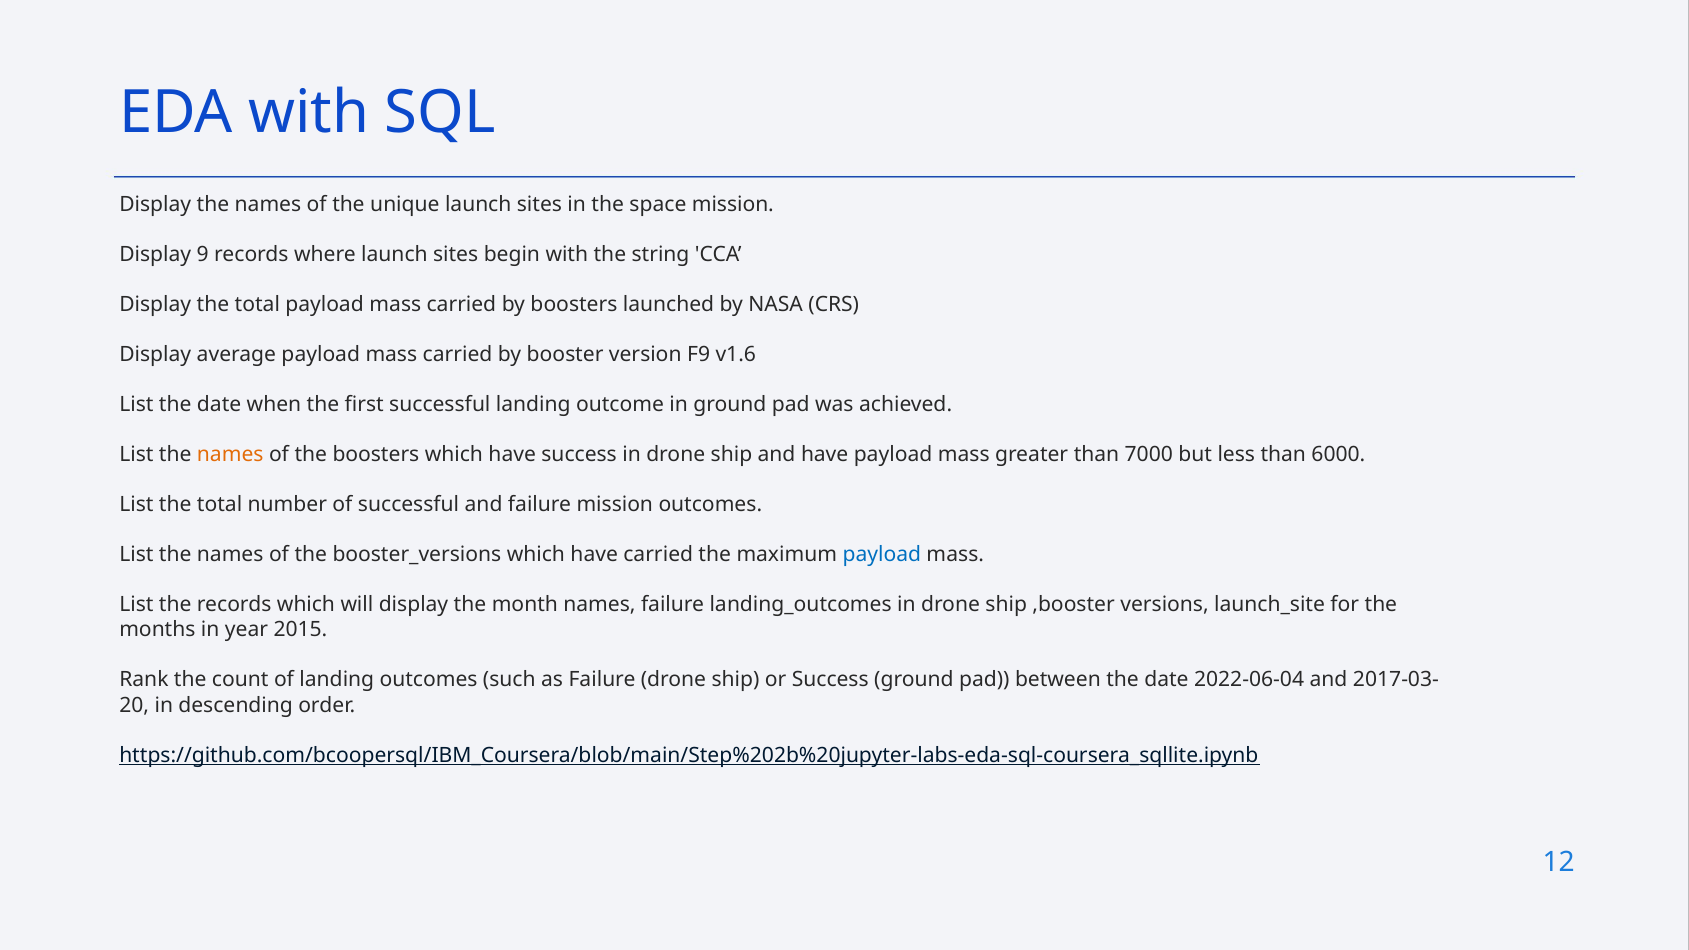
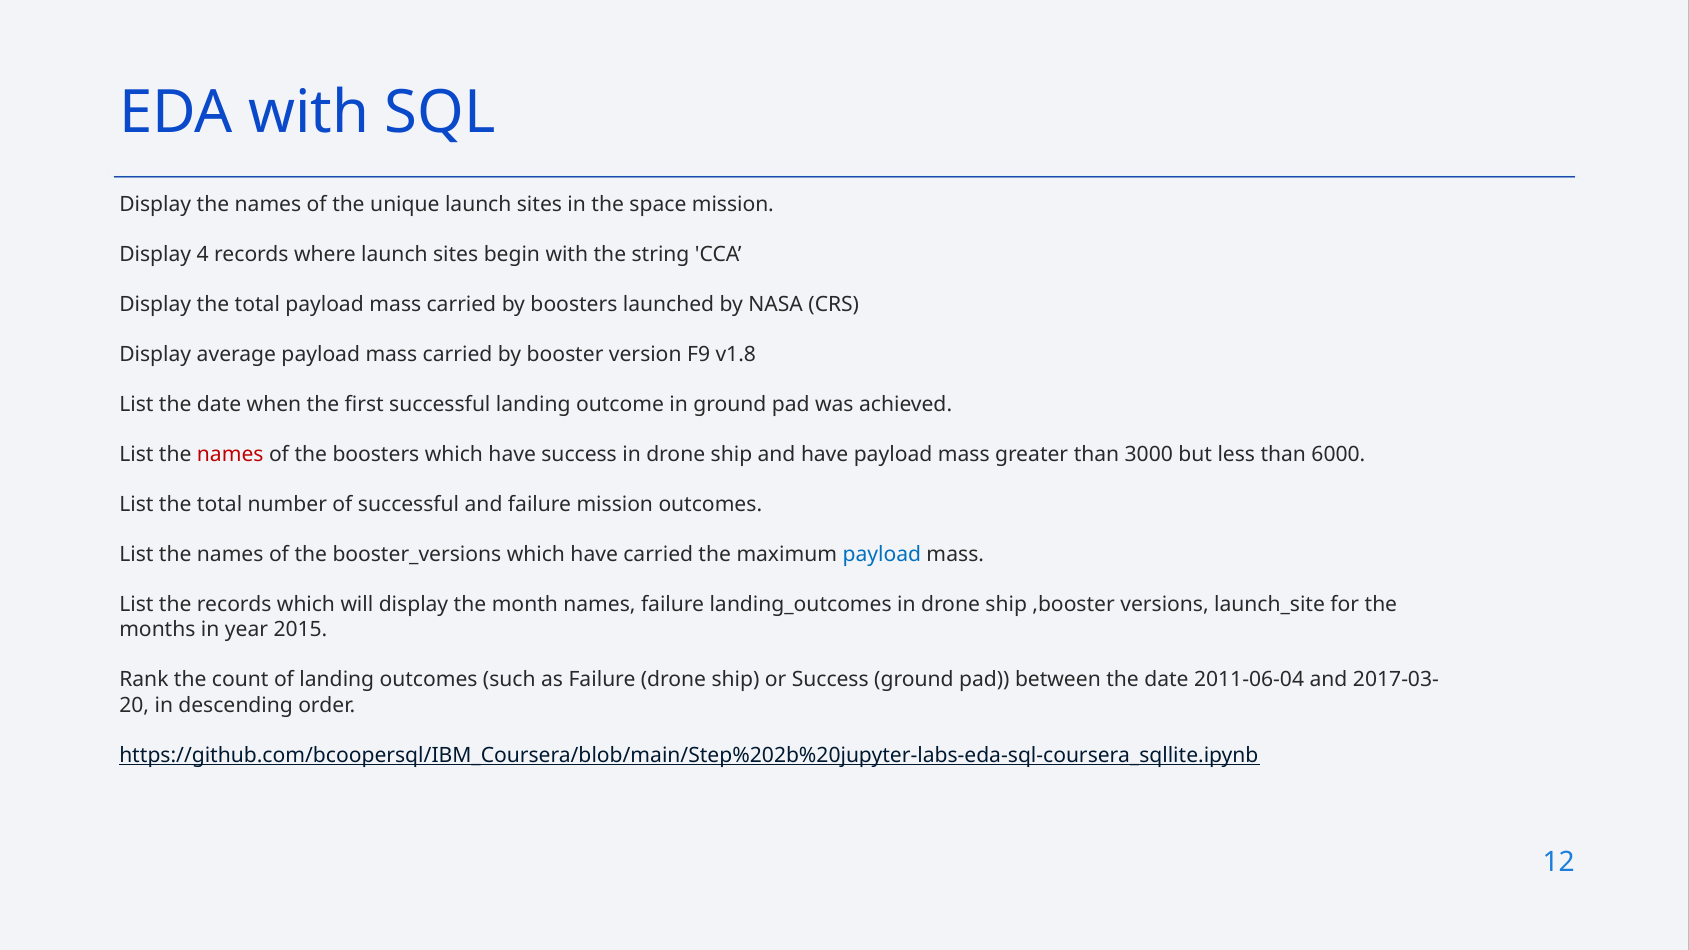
9: 9 -> 4
v1.6: v1.6 -> v1.8
names at (230, 455) colour: orange -> red
7000: 7000 -> 3000
2022-06-04: 2022-06-04 -> 2011-06-04
